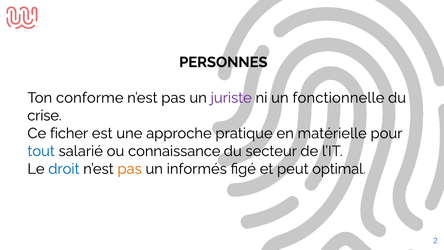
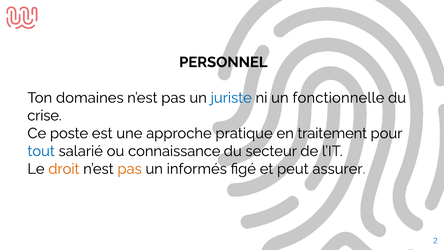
PERSONNES: PERSONNES -> PERSONNEL
conforme: conforme -> domaines
juriste colour: purple -> blue
ficher: ficher -> poste
matérielle: matérielle -> traitement
droit colour: blue -> orange
optimal: optimal -> assurer
